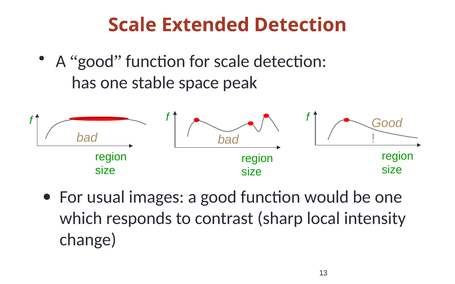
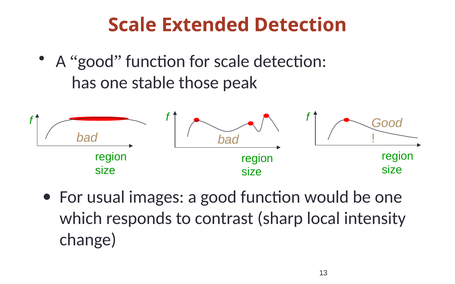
space: space -> those
